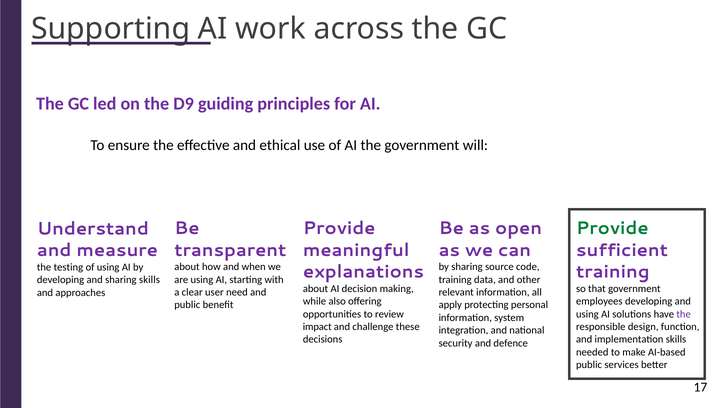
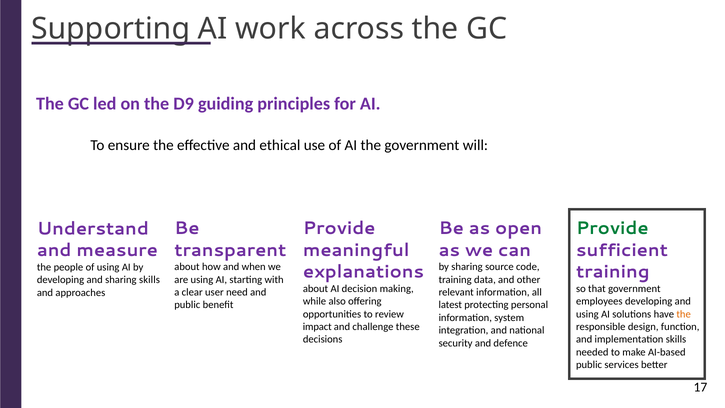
testing: testing -> people
apply: apply -> latest
the at (684, 314) colour: purple -> orange
